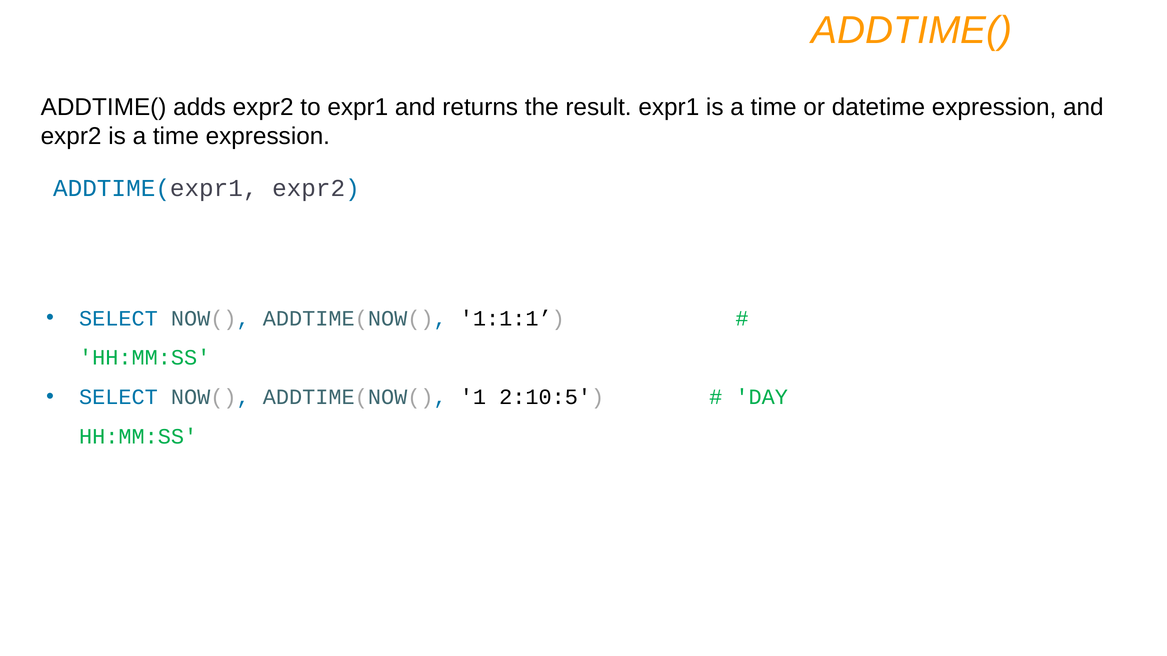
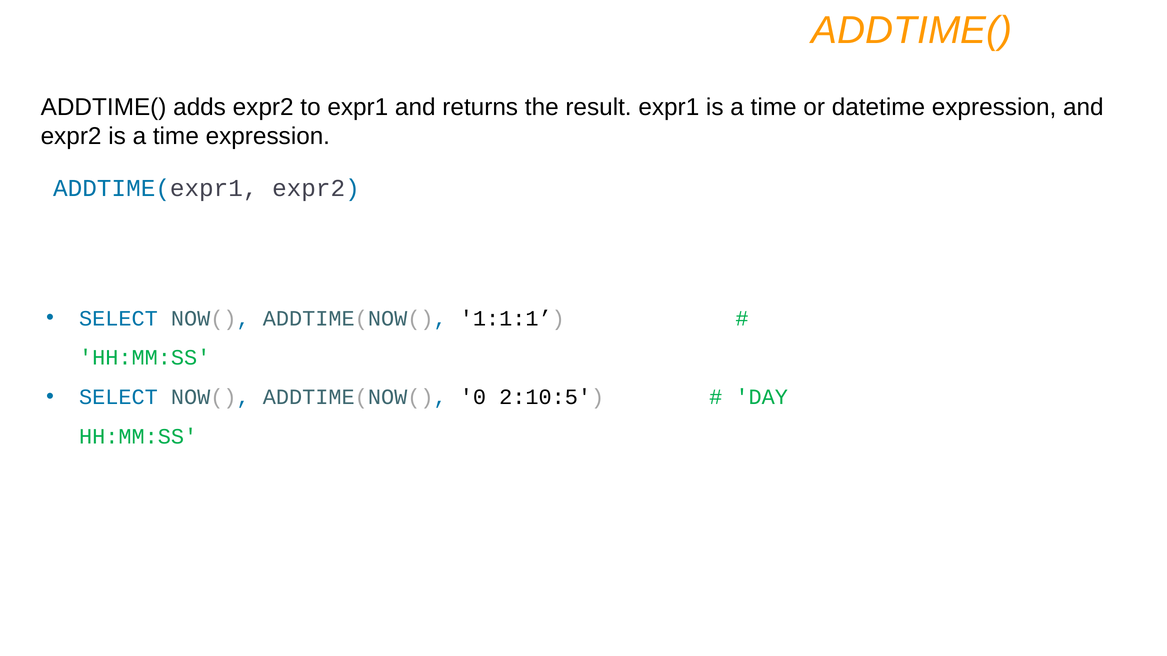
1: 1 -> 0
